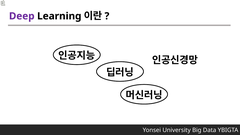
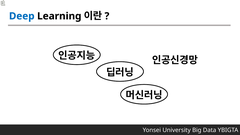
Deep colour: purple -> blue
